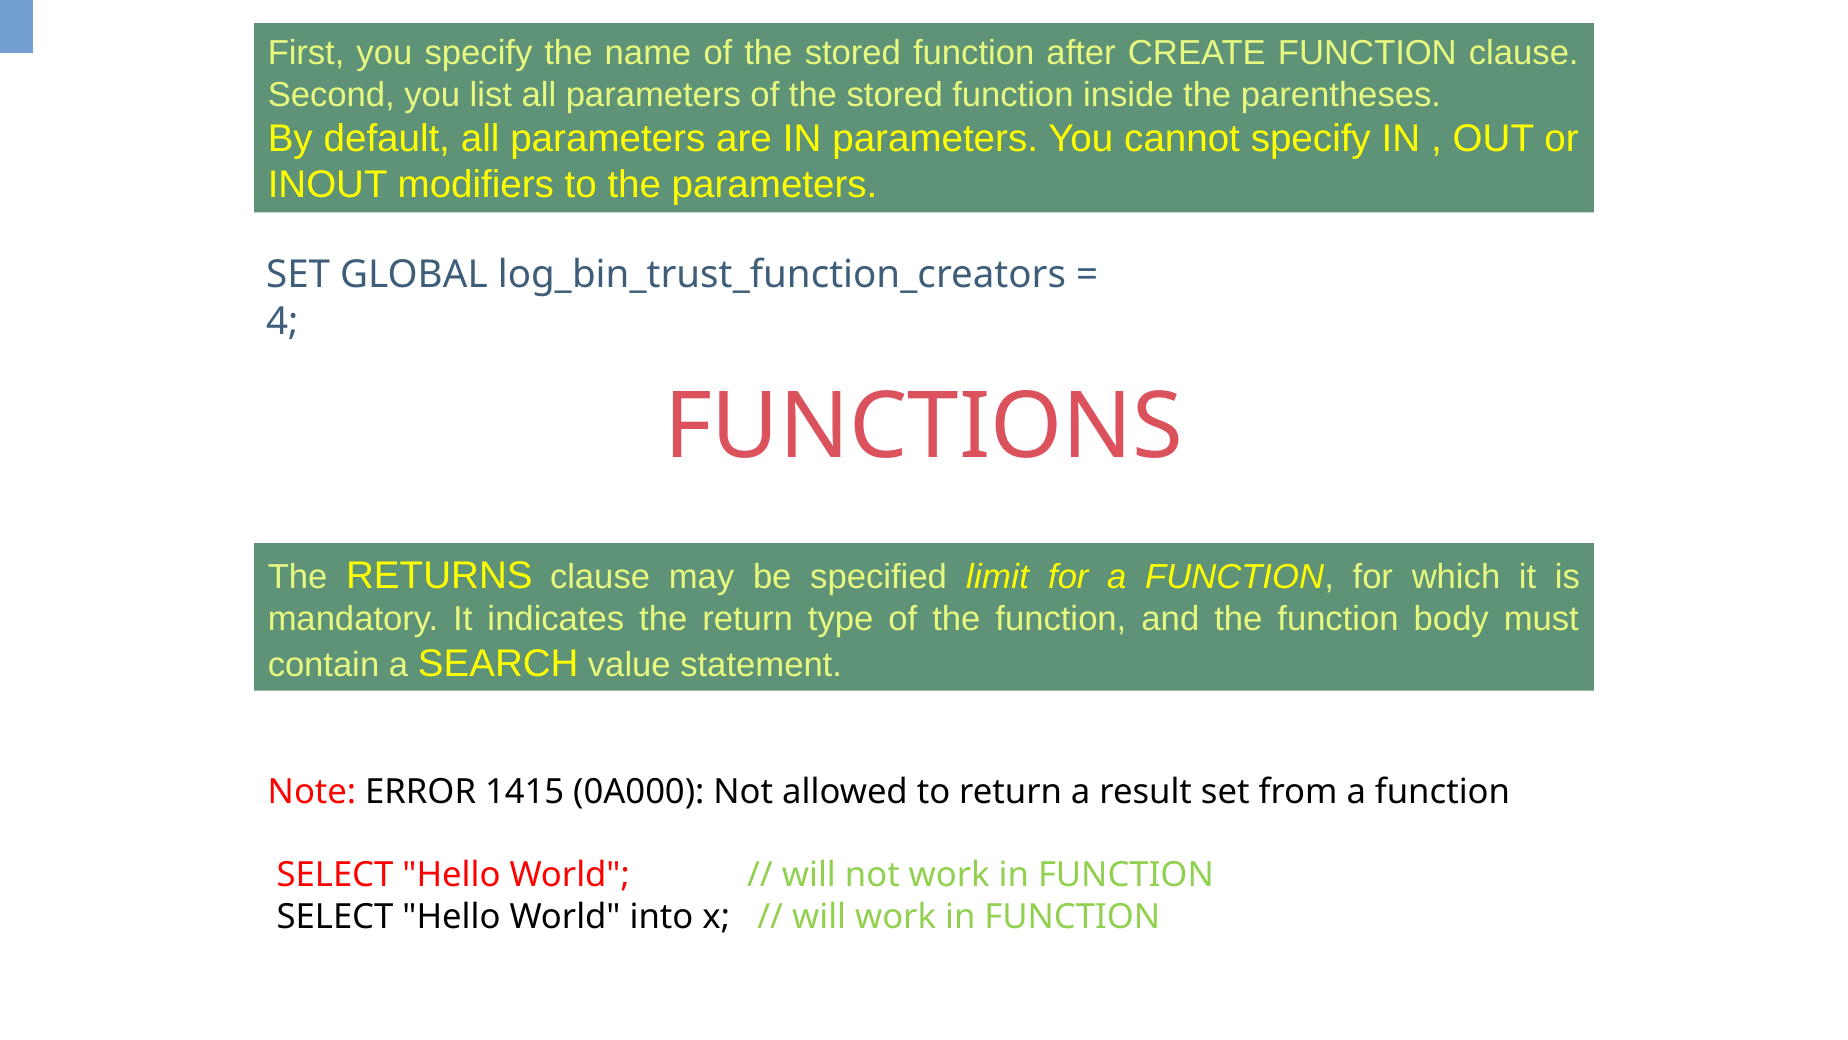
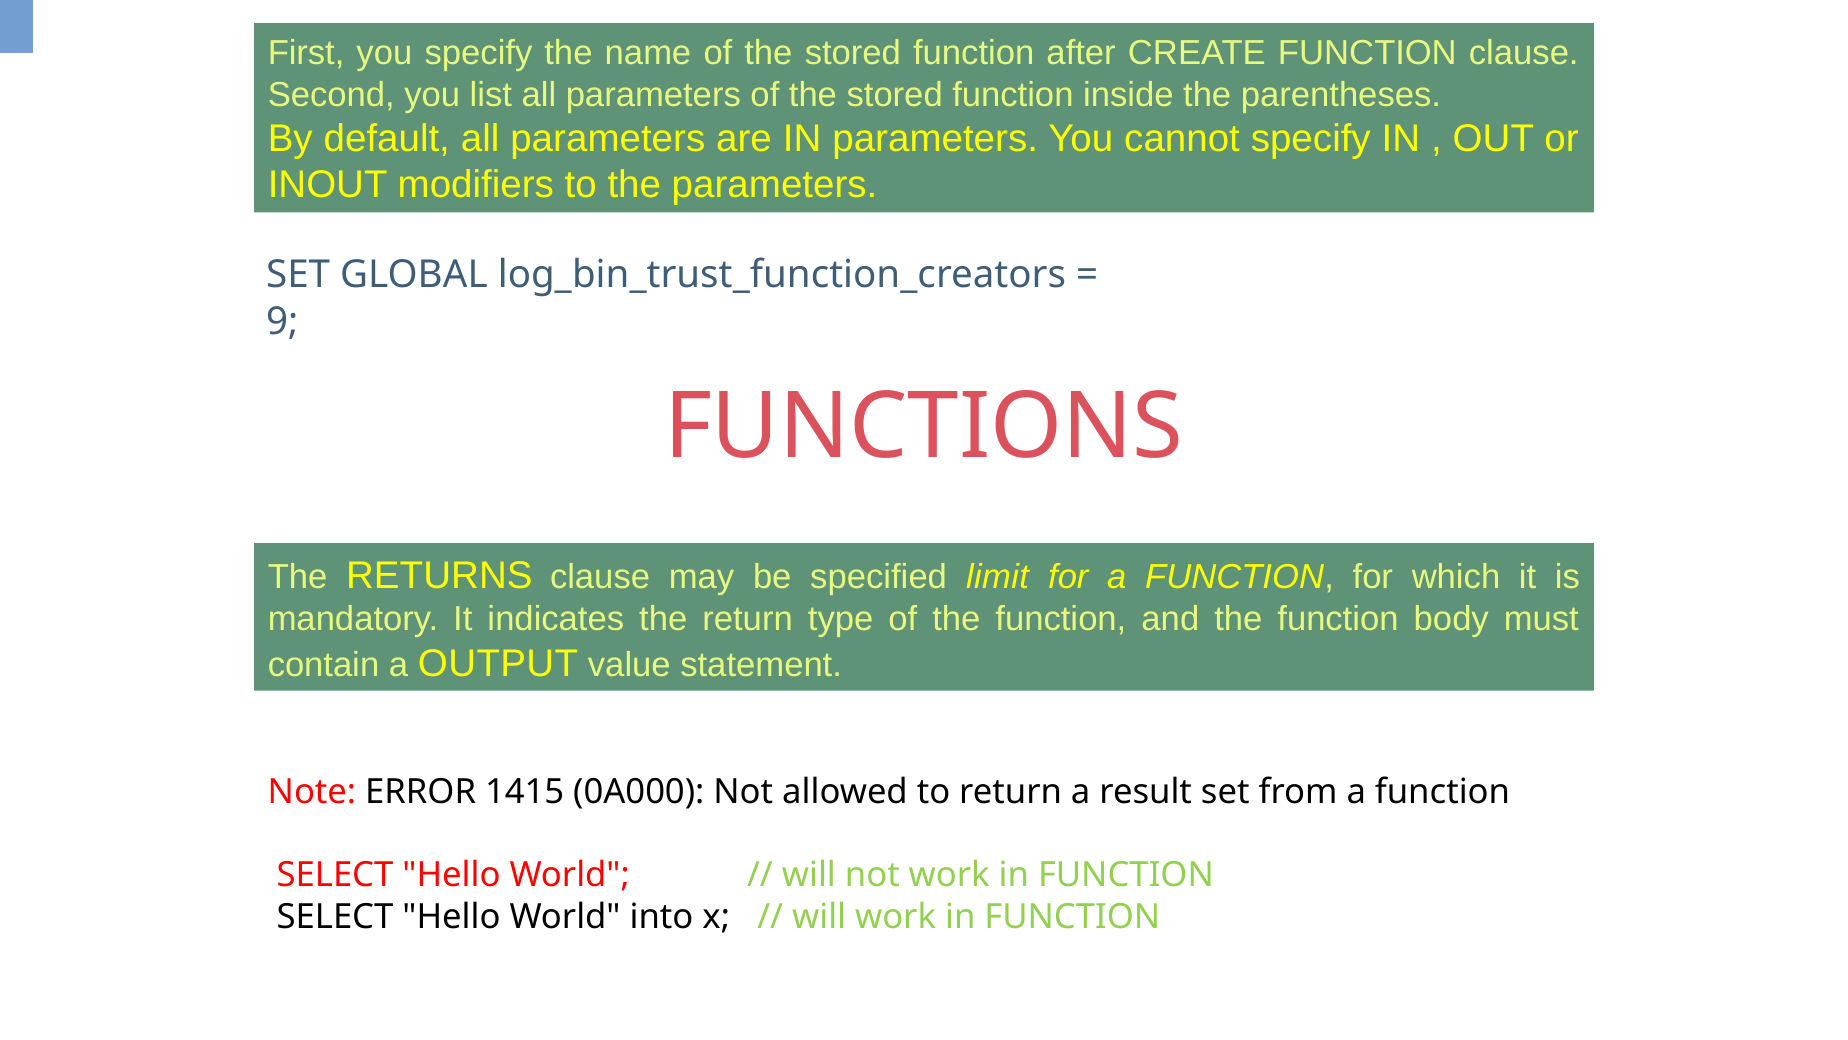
4: 4 -> 9
SEARCH: SEARCH -> OUTPUT
